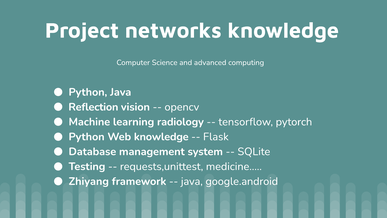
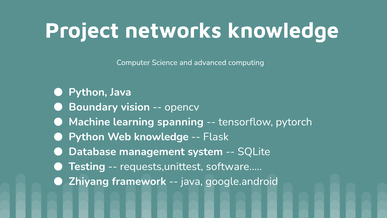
Reflection: Reflection -> Boundary
radiology: radiology -> spanning
medicine: medicine -> software
